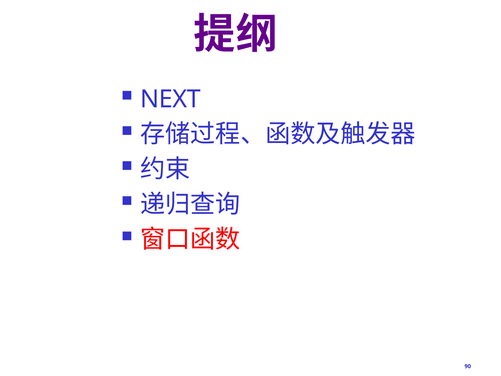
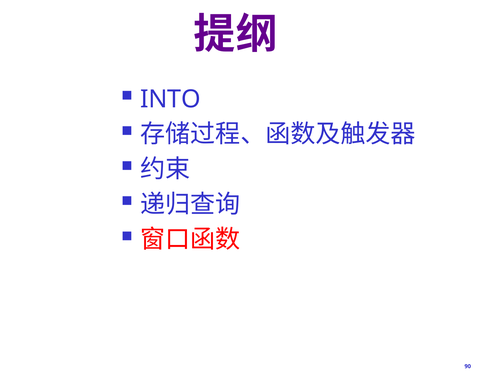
NEXT: NEXT -> INTO
